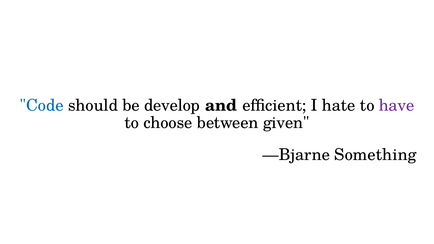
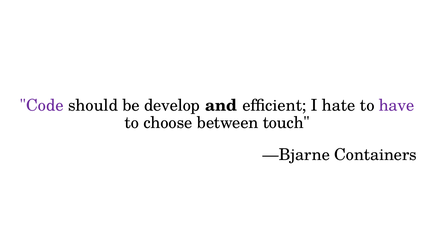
Code colour: blue -> purple
given: given -> touch
Something: Something -> Containers
